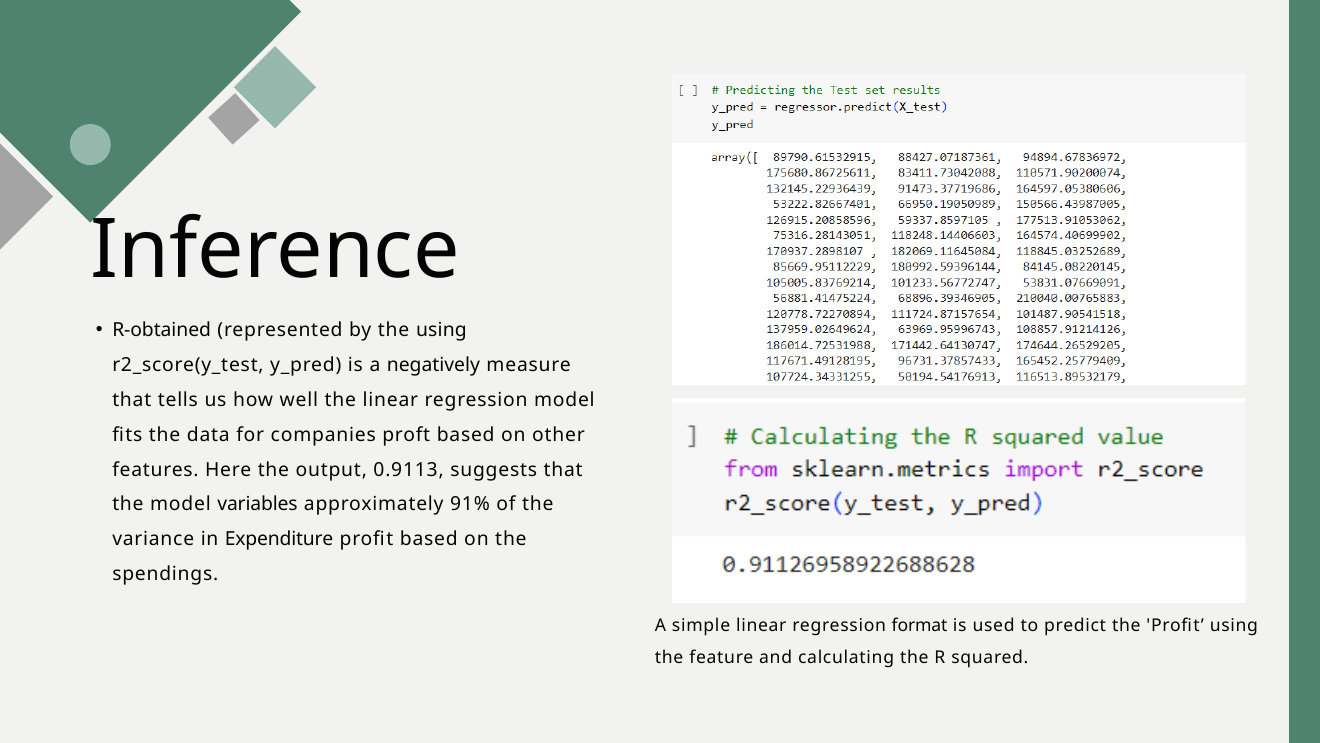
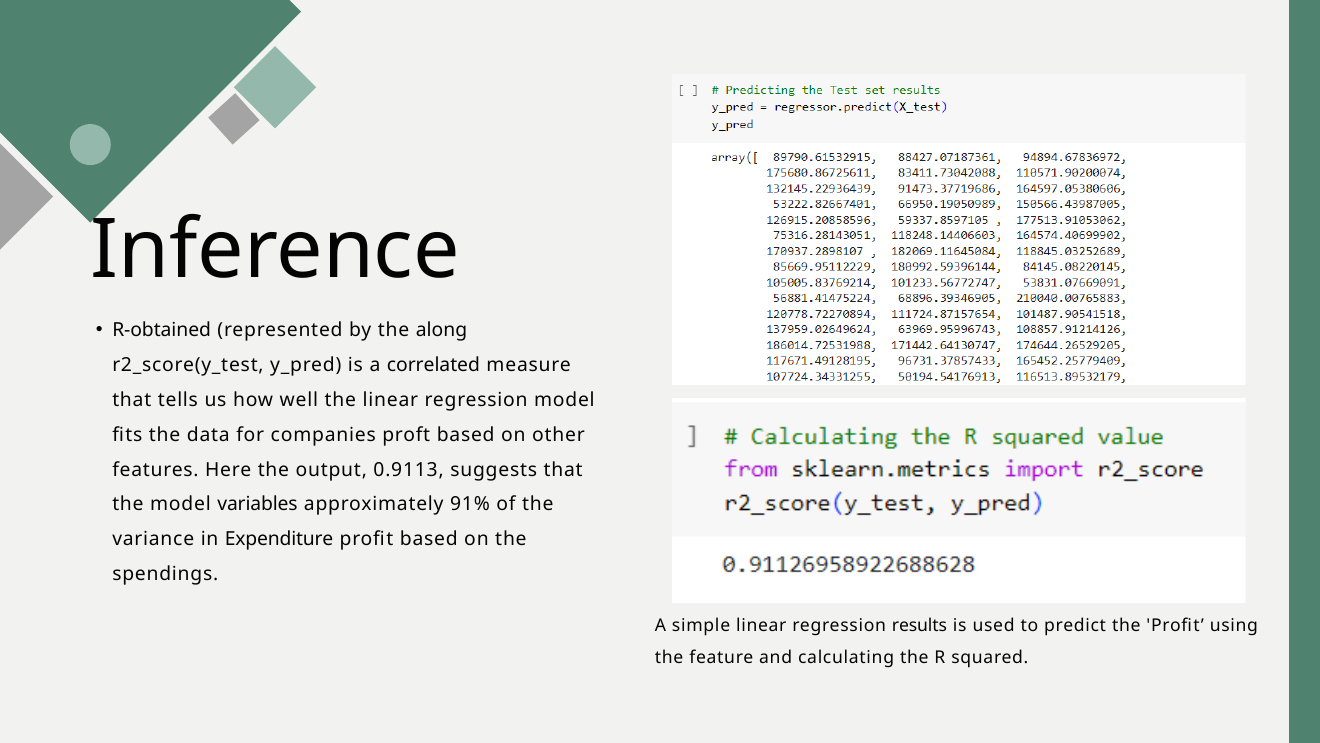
the using: using -> along
negatively: negatively -> correlated
format: format -> results
